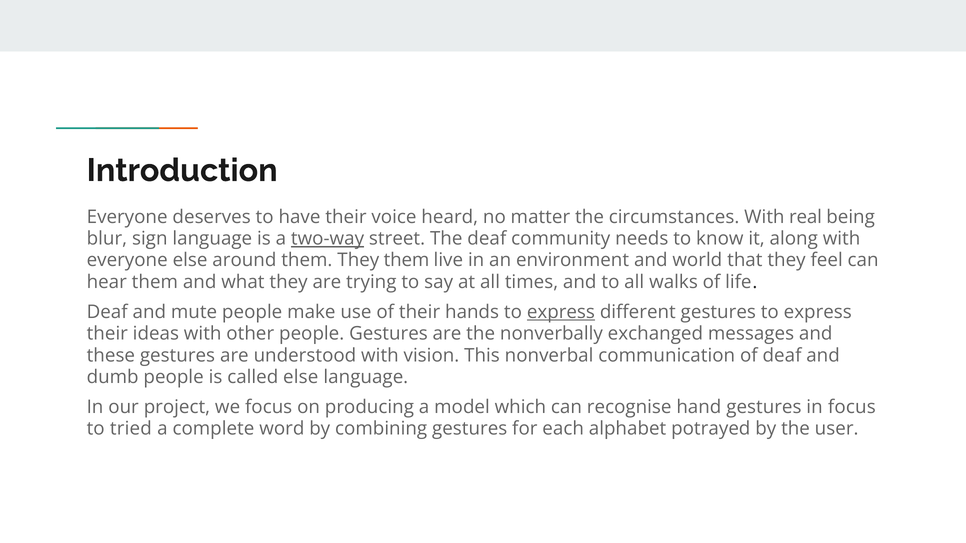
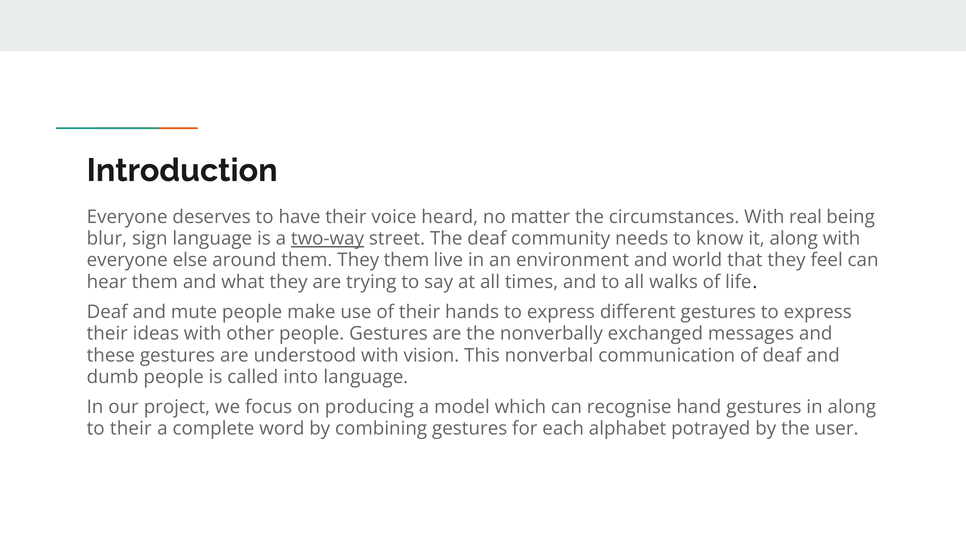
express at (561, 312) underline: present -> none
called else: else -> into
in focus: focus -> along
to tried: tried -> their
